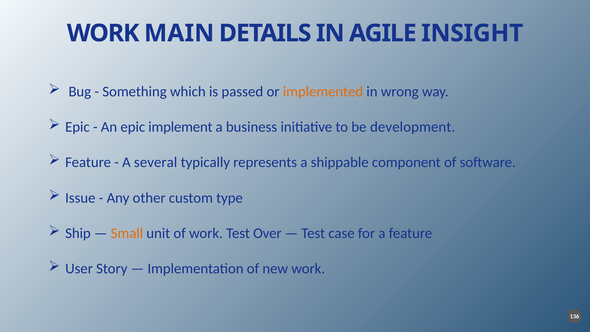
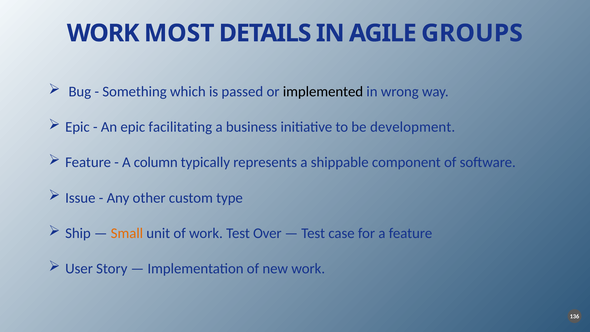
MAIN: MAIN -> MOST
INSIGHT: INSIGHT -> GROUPS
implemented colour: orange -> black
implement: implement -> facilitating
several: several -> column
